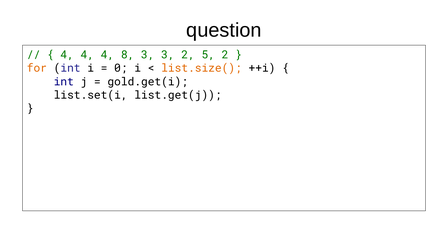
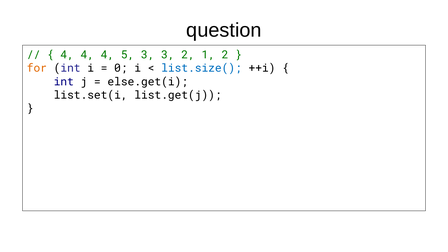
8: 8 -> 5
5: 5 -> 1
list.size( colour: orange -> blue
gold.get(i: gold.get(i -> else.get(i
